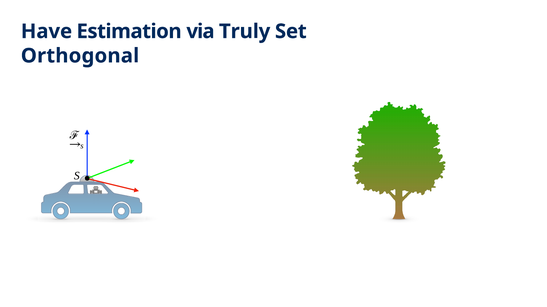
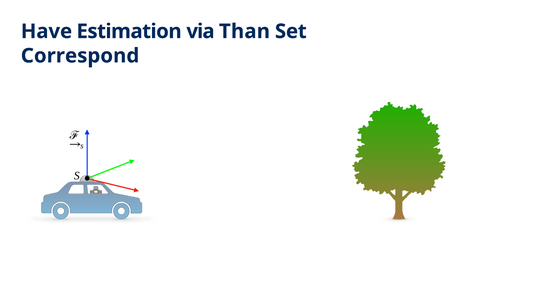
Truly: Truly -> Than
Orthogonal: Orthogonal -> Correspond
